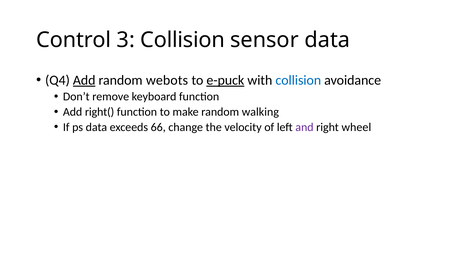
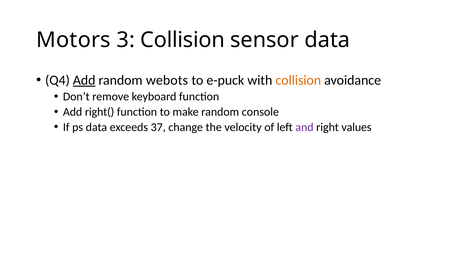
Control: Control -> Motors
e-puck underline: present -> none
collision at (298, 80) colour: blue -> orange
walking: walking -> console
66: 66 -> 37
wheel: wheel -> values
